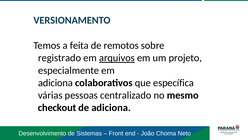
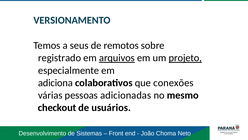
feita: feita -> seus
projeto underline: none -> present
específica: específica -> conexões
centralizado: centralizado -> adicionadas
de adiciona: adiciona -> usuários
